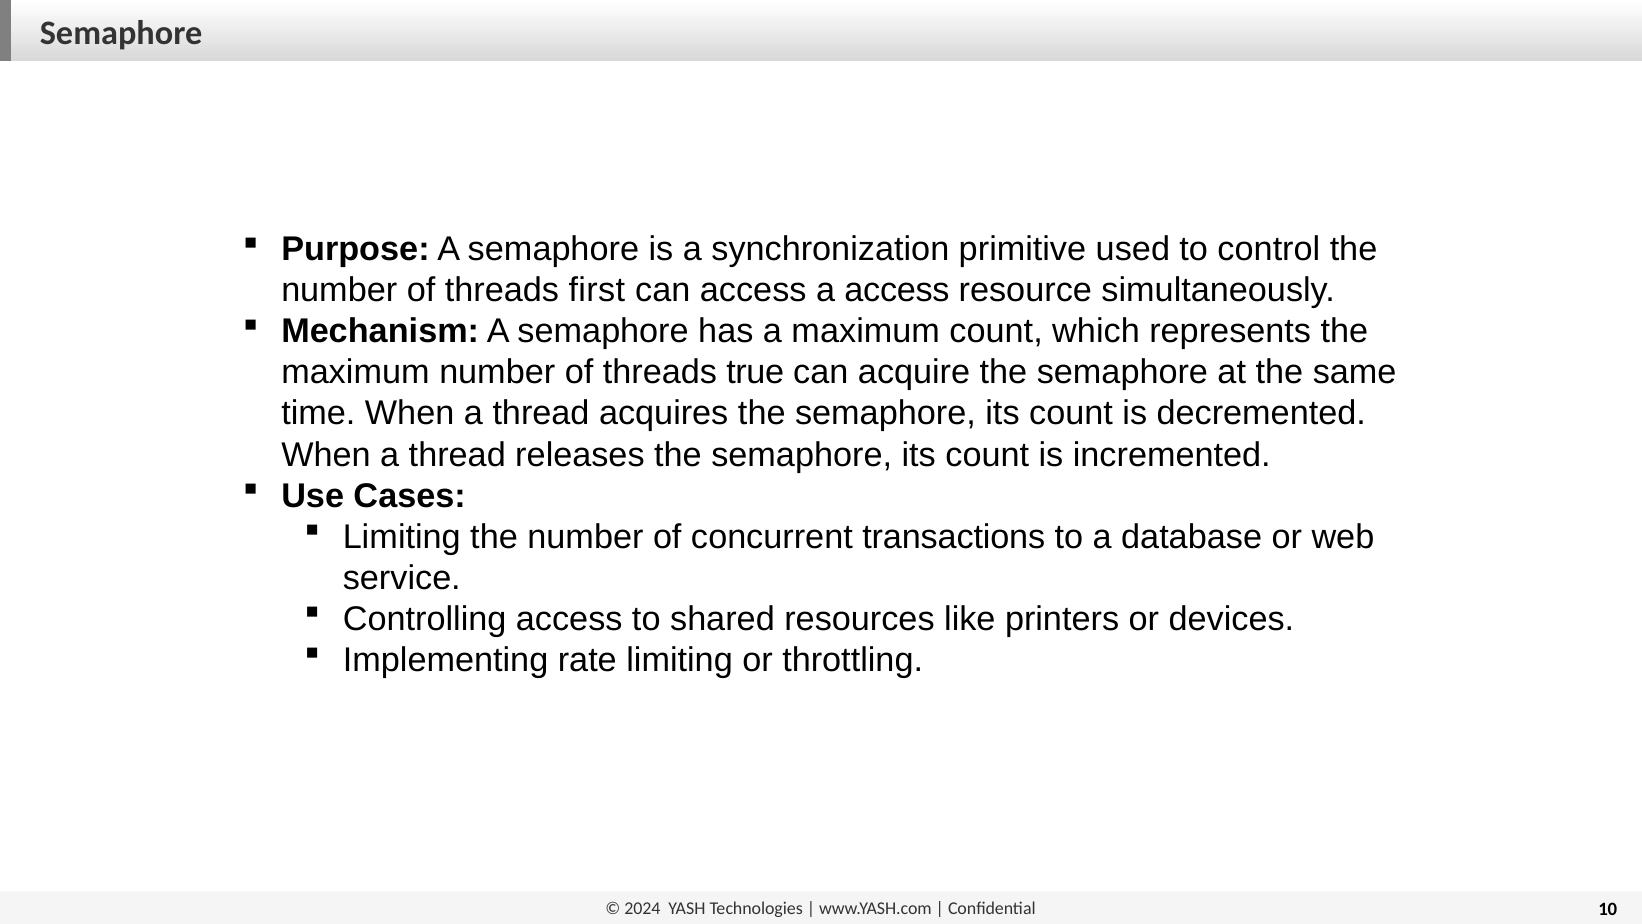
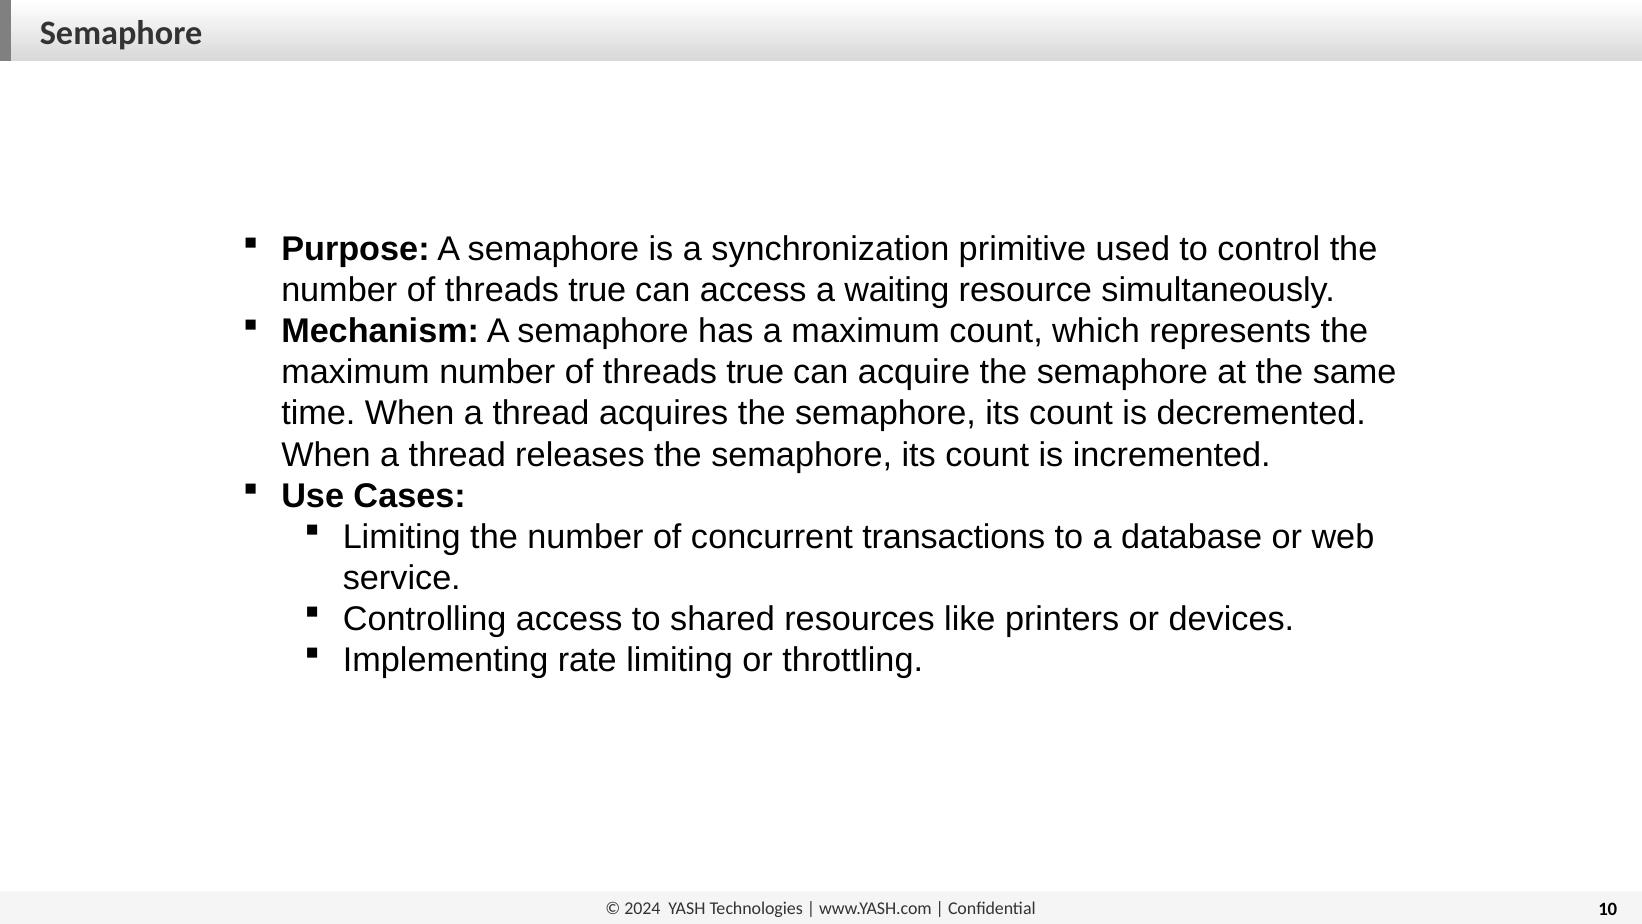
first at (597, 290): first -> true
a access: access -> waiting
